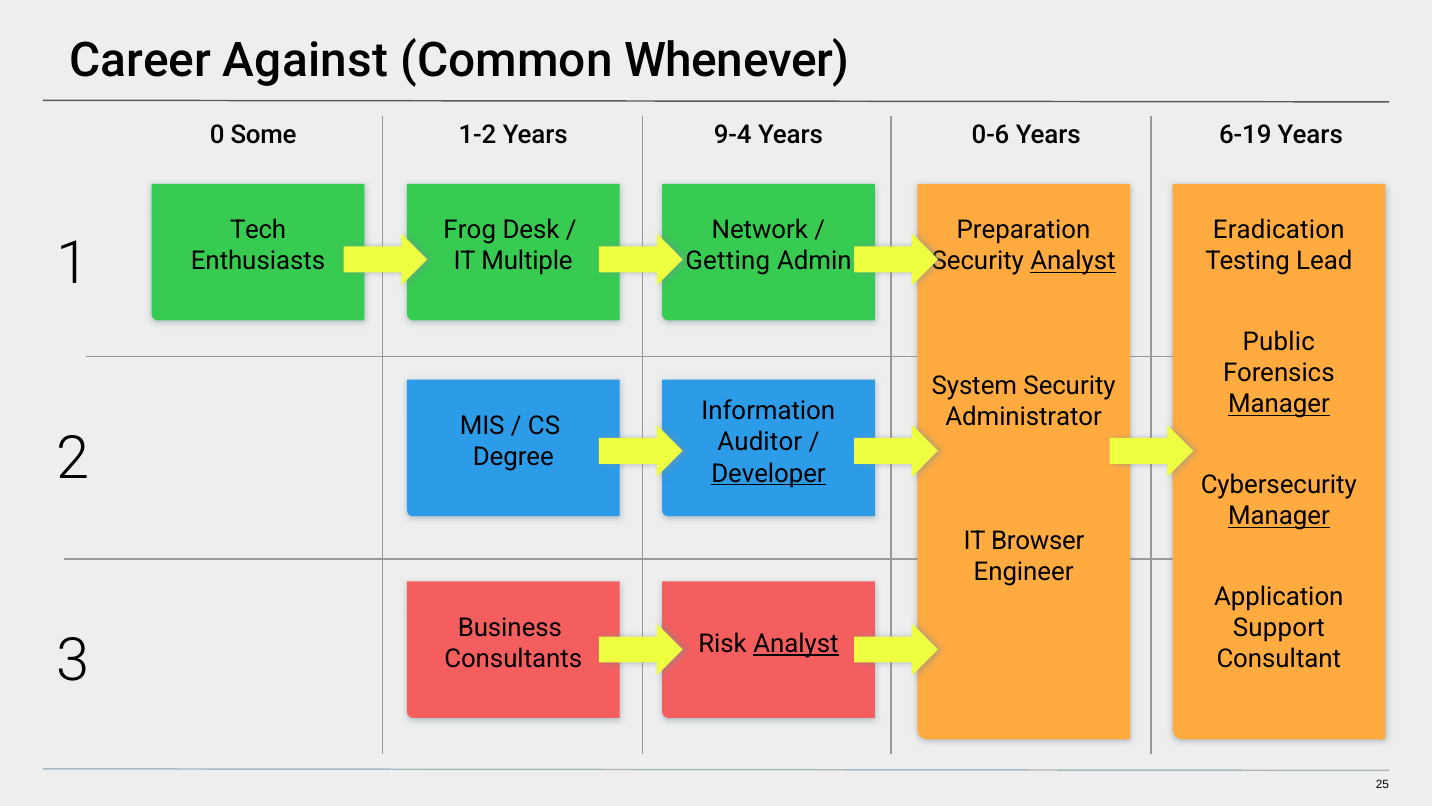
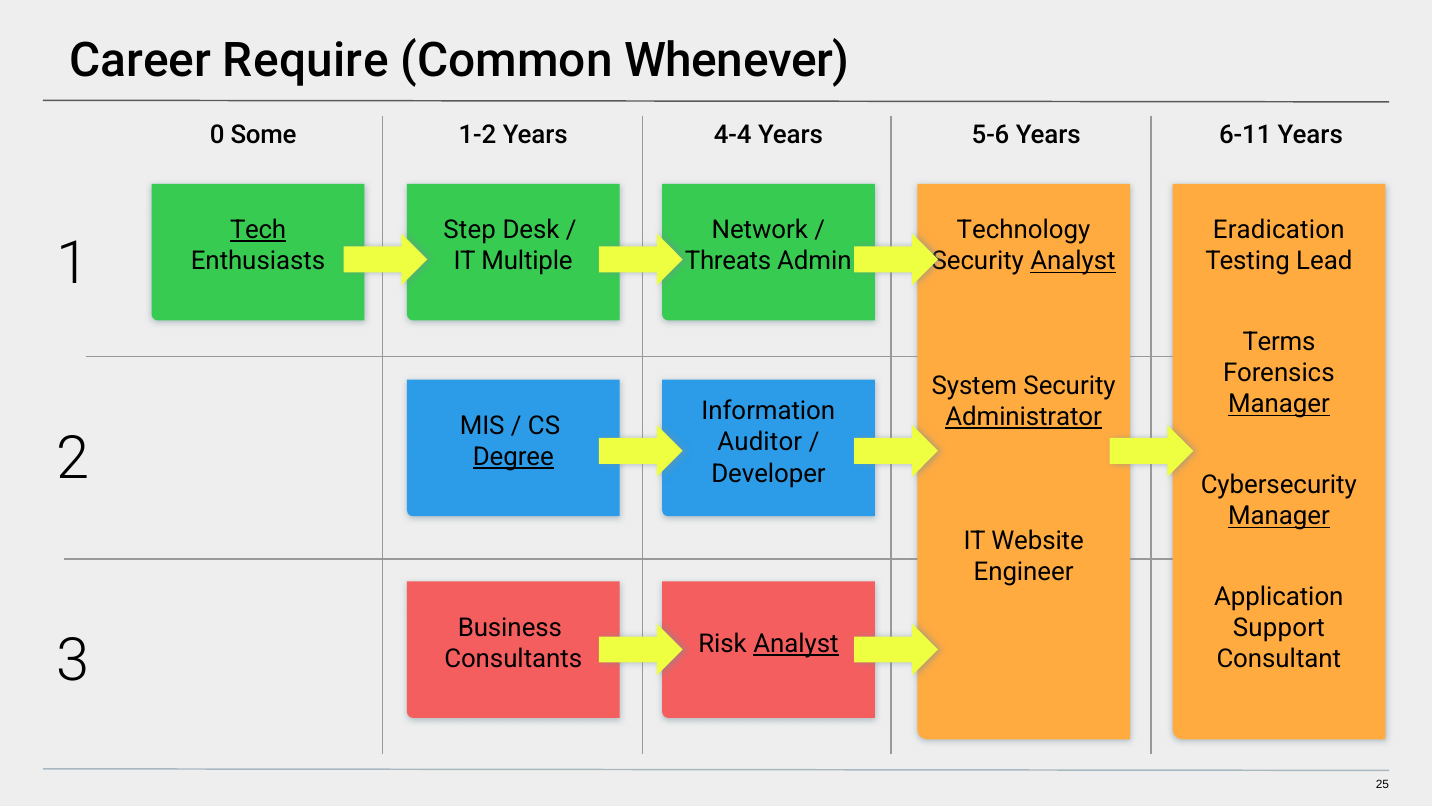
Against: Against -> Require
9-4: 9-4 -> 4-4
0-6: 0-6 -> 5-6
6-19: 6-19 -> 6-11
Tech underline: none -> present
Frog: Frog -> Step
Preparation: Preparation -> Technology
Getting: Getting -> Threats
Public: Public -> Terms
Administrator underline: none -> present
Degree underline: none -> present
Developer underline: present -> none
Browser: Browser -> Website
